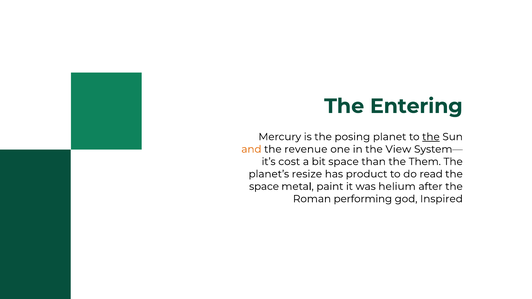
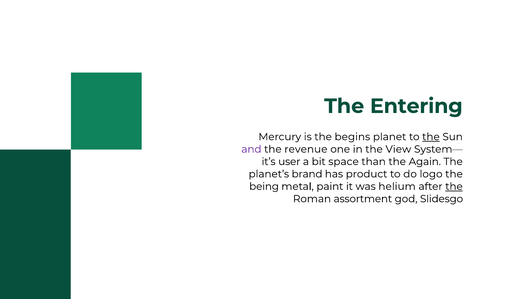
posing: posing -> begins
and colour: orange -> purple
cost: cost -> user
Them: Them -> Again
resize: resize -> brand
read: read -> logo
space at (264, 187): space -> being
the at (454, 187) underline: none -> present
performing: performing -> assortment
Inspired: Inspired -> Slidesgo
